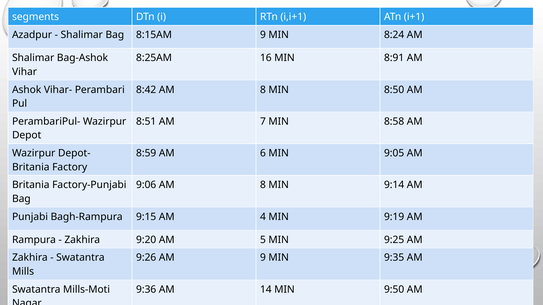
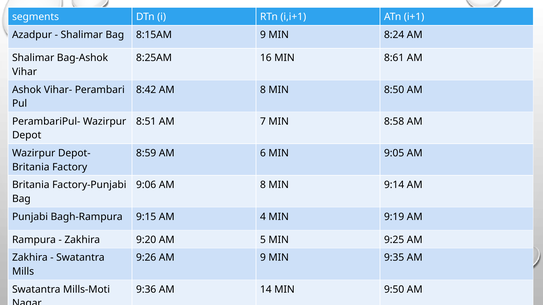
8:91: 8:91 -> 8:61
